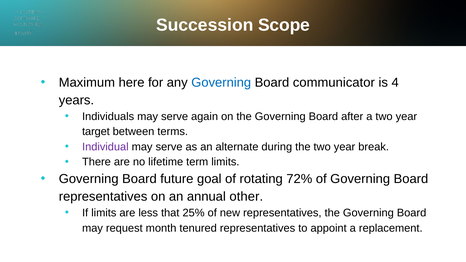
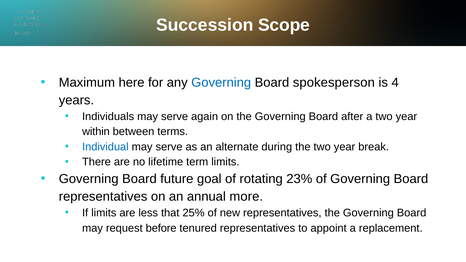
communicator: communicator -> spokesperson
target: target -> within
Individual colour: purple -> blue
72%: 72% -> 23%
other: other -> more
month: month -> before
